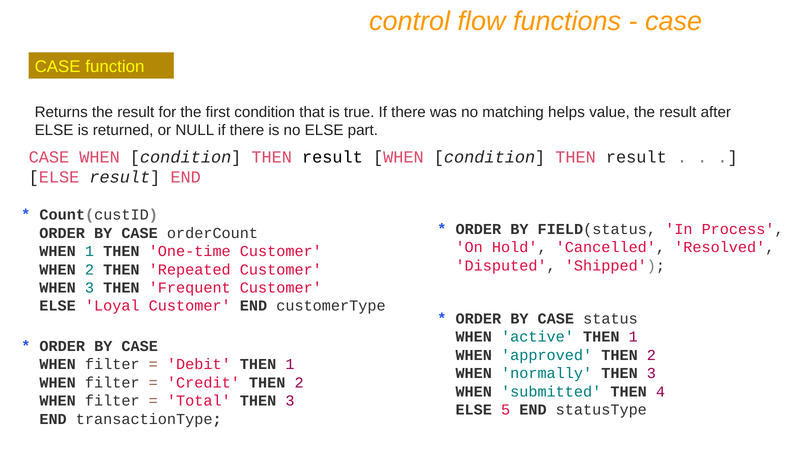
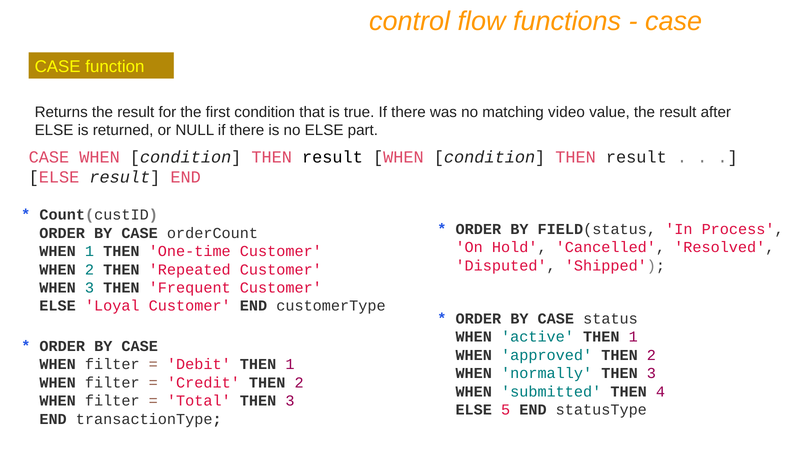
helps: helps -> video
